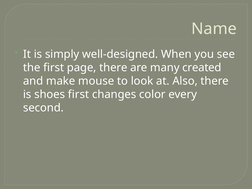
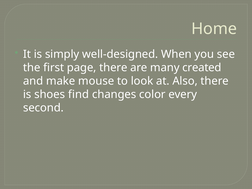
Name: Name -> Home
shoes first: first -> find
